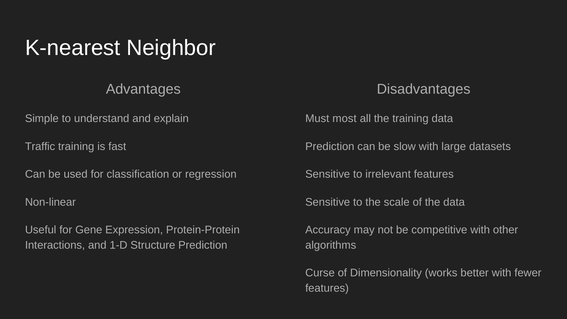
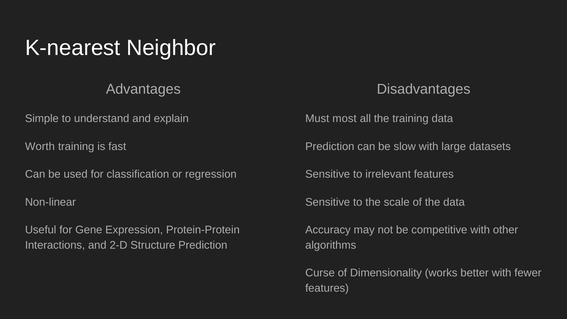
Traffic: Traffic -> Worth
1-D: 1-D -> 2-D
